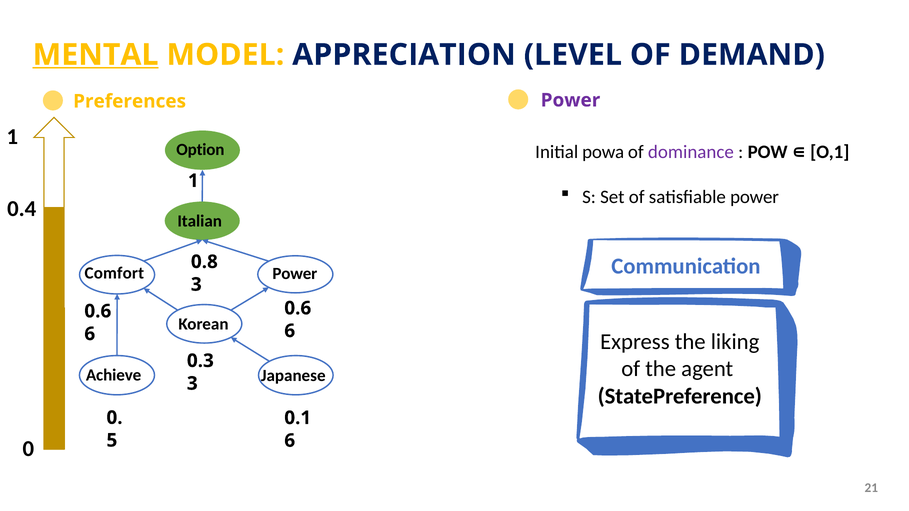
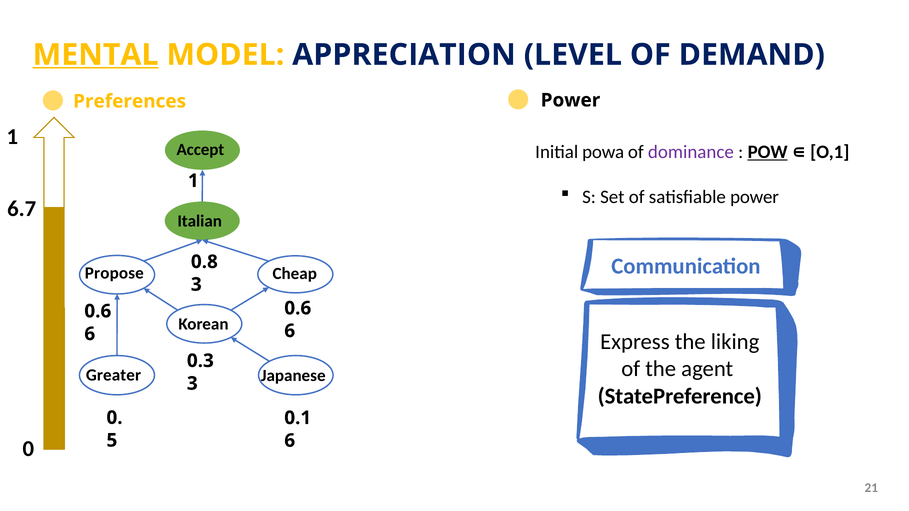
Power at (570, 100) colour: purple -> black
Option: Option -> Accept
POW underline: none -> present
0.4: 0.4 -> 6.7
Comfort: Comfort -> Propose
Power at (295, 274): Power -> Cheap
Achieve: Achieve -> Greater
